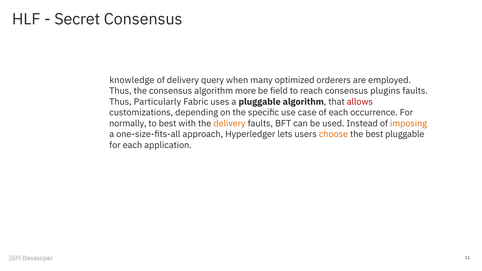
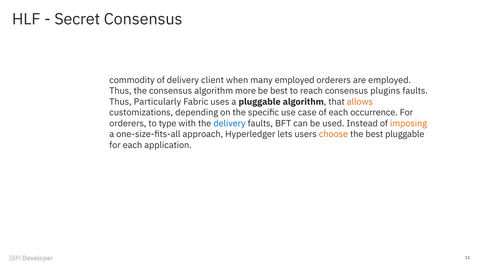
knowledge: knowledge -> commodity
query: query -> client
many optimized: optimized -> employed
be field: field -> best
allows colour: red -> orange
normally at (128, 123): normally -> orderers
to best: best -> type
delivery at (229, 123) colour: orange -> blue
